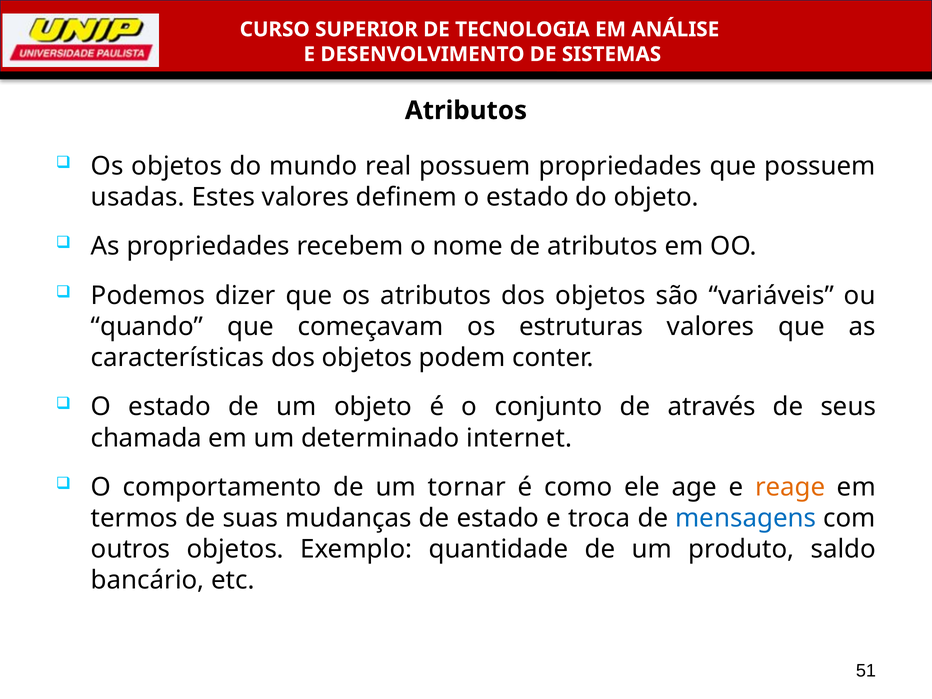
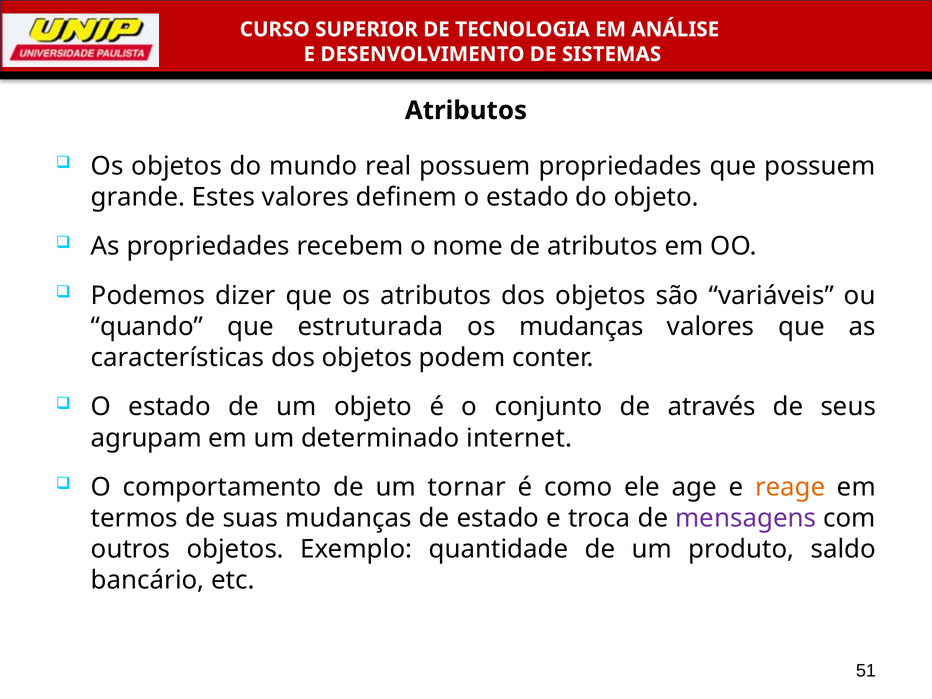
usadas: usadas -> grande
começavam: começavam -> estruturada
os estruturas: estruturas -> mudanças
chamada: chamada -> agrupam
mensagens colour: blue -> purple
